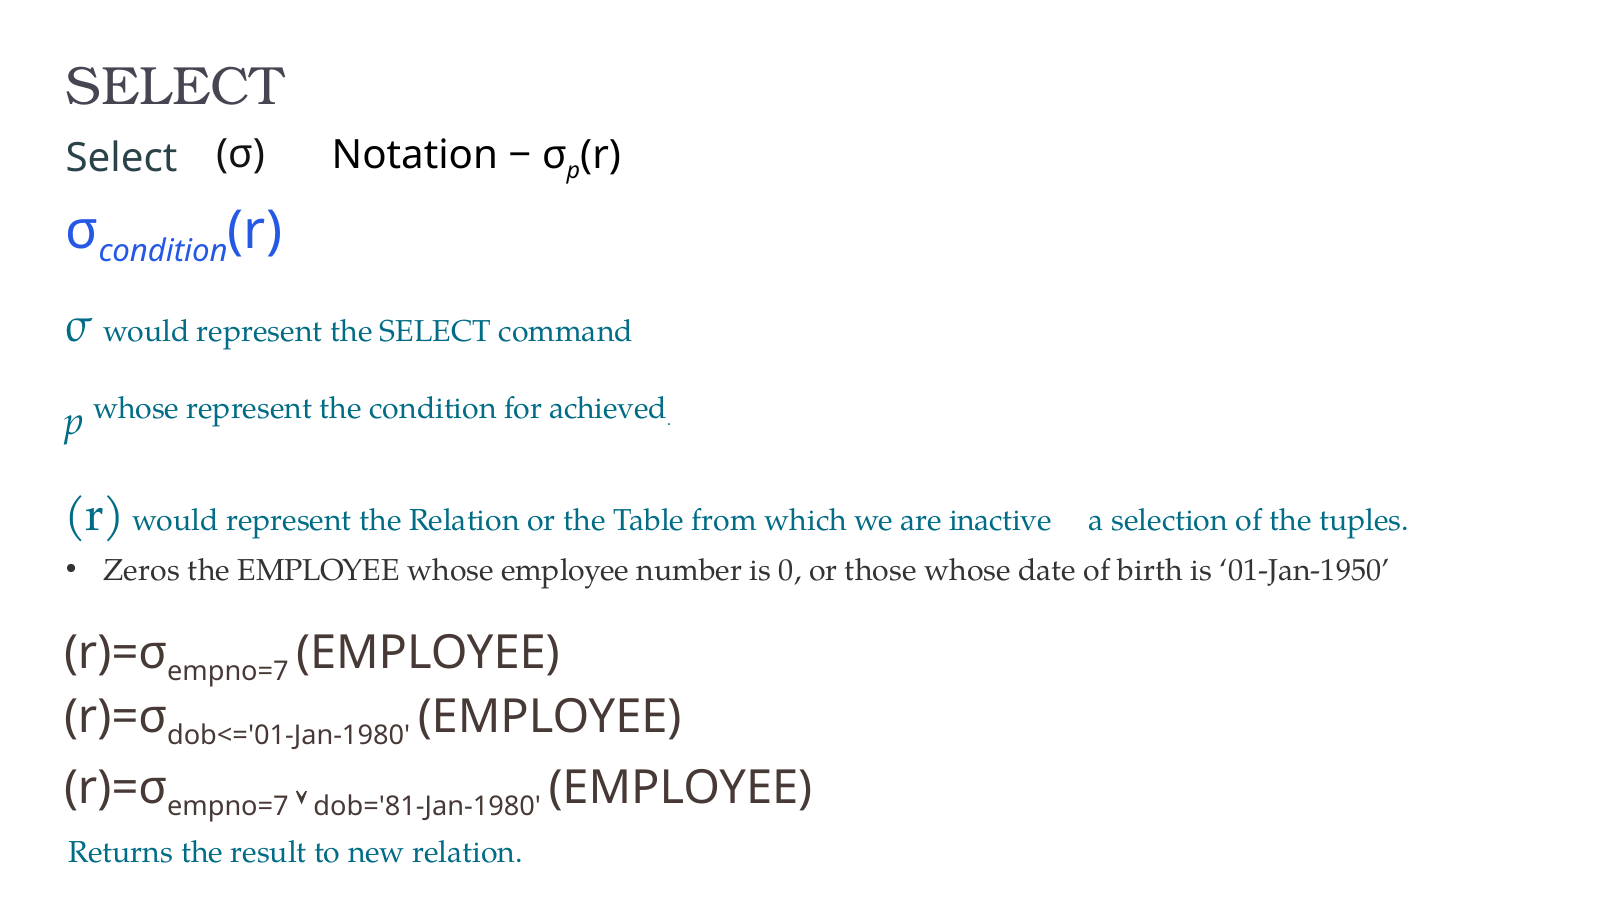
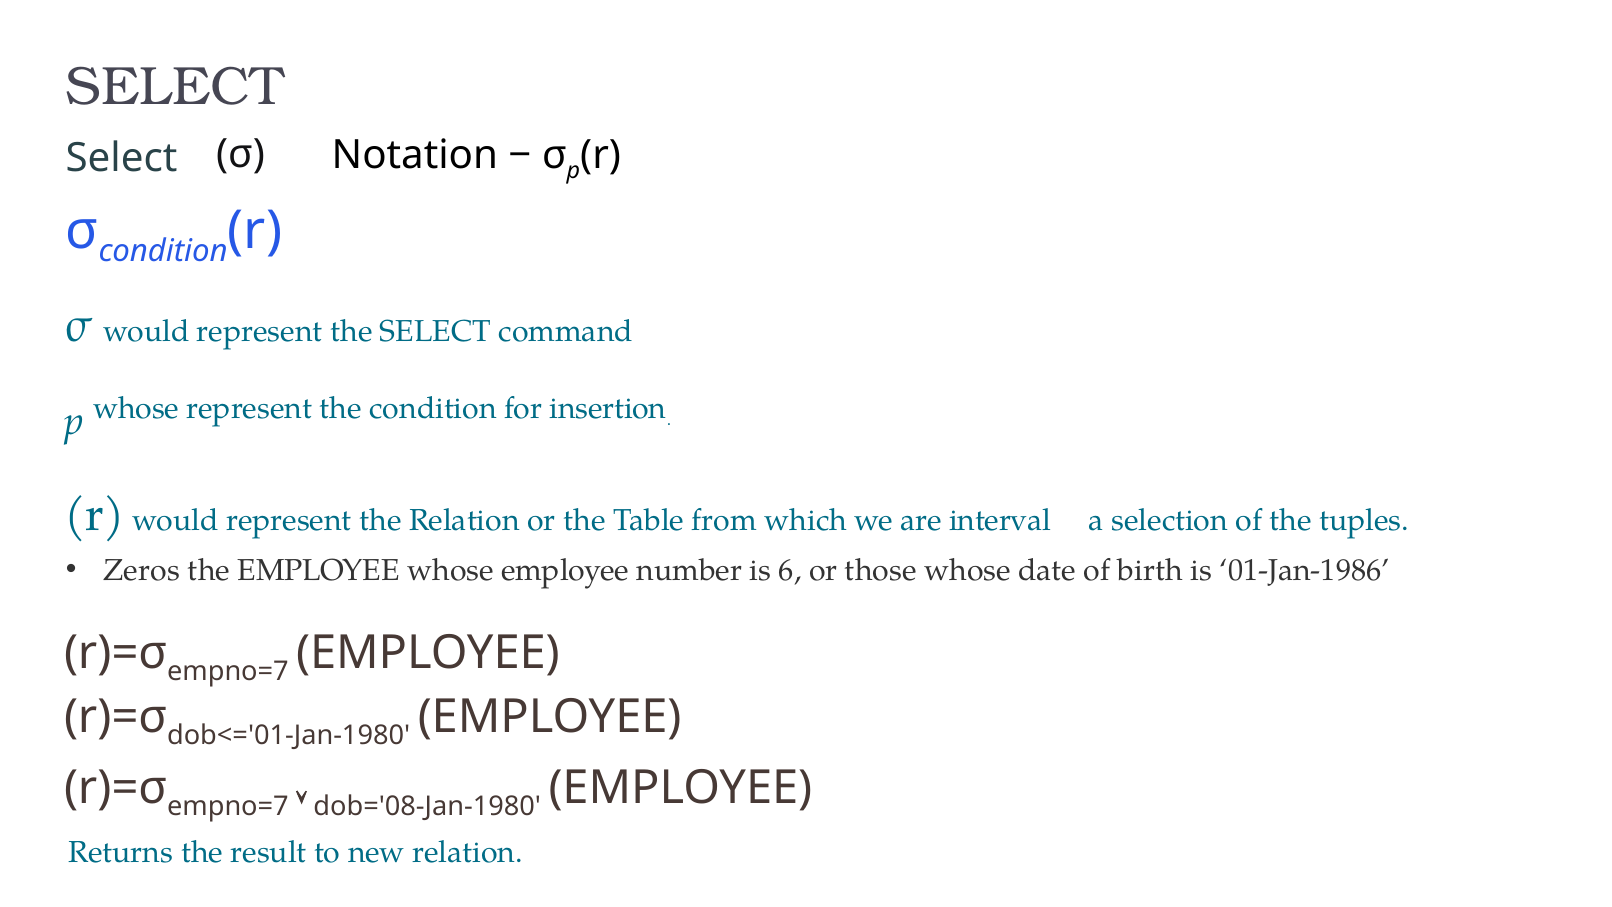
achieved: achieved -> insertion
inactive: inactive -> interval
0: 0 -> 6
01-Jan-1950: 01-Jan-1950 -> 01-Jan-1986
dob='81-Jan-1980: dob='81-Jan-1980 -> dob='08-Jan-1980
